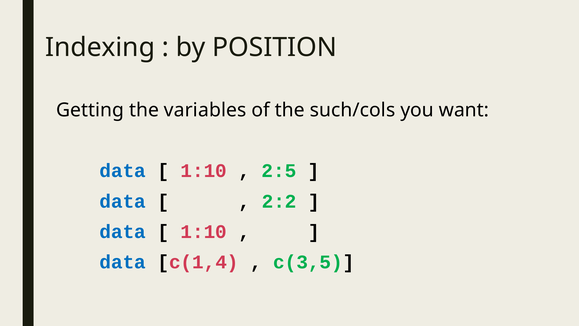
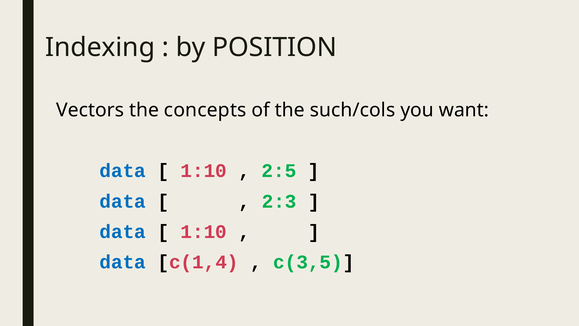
Getting: Getting -> Vectors
variables: variables -> concepts
2:2: 2:2 -> 2:3
